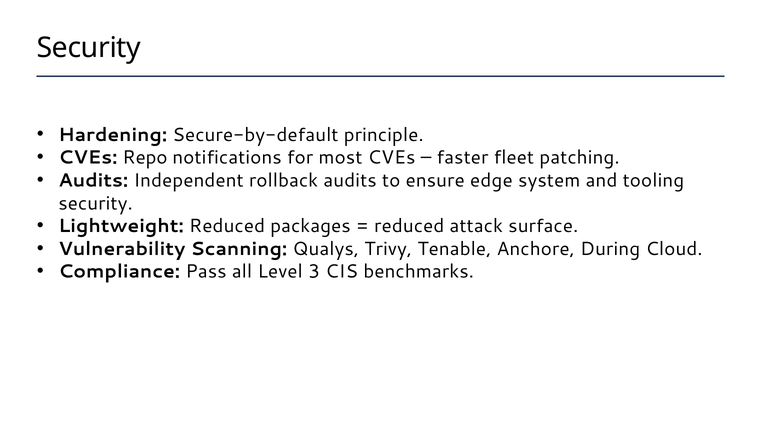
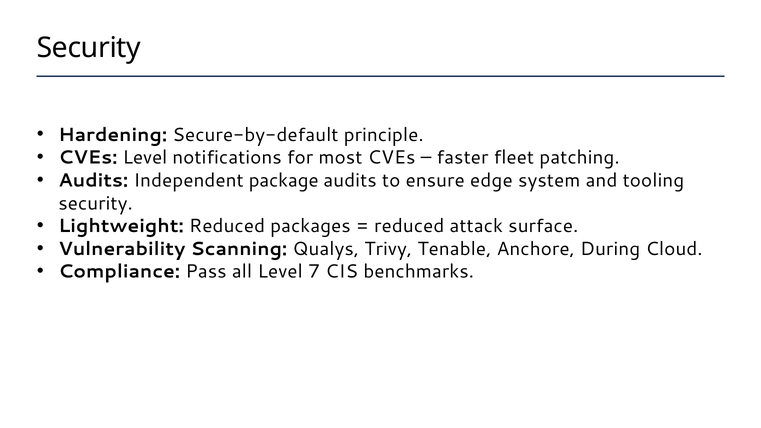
CVEs Repo: Repo -> Level
rollback: rollback -> package
3: 3 -> 7
